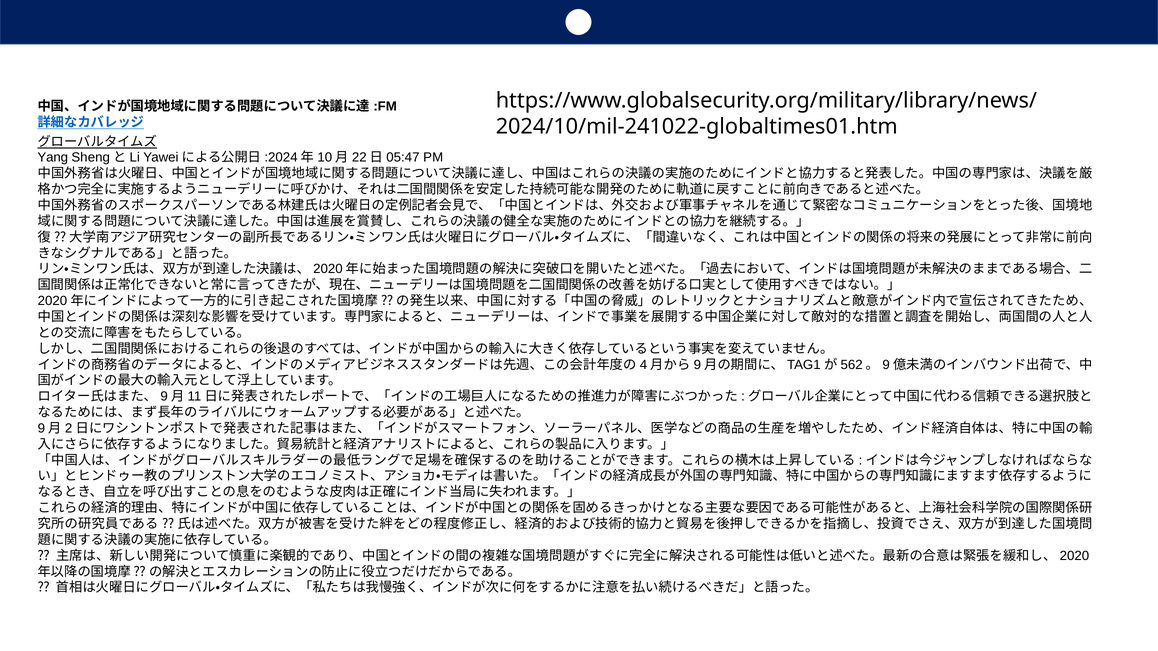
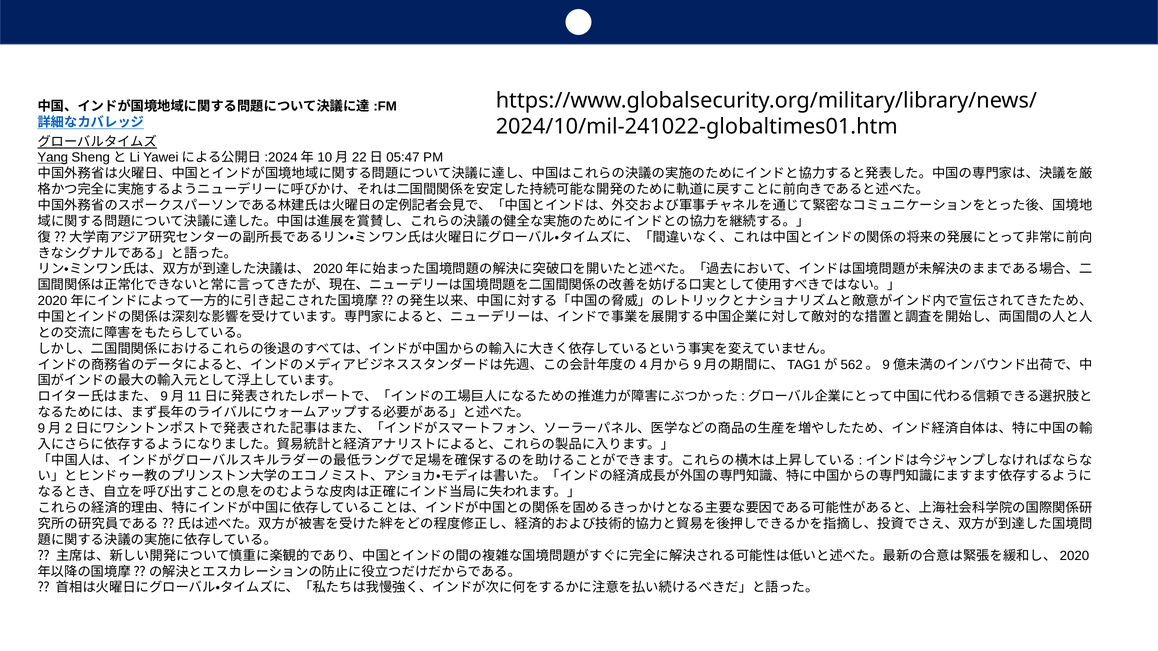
Yang underline: none -> present
